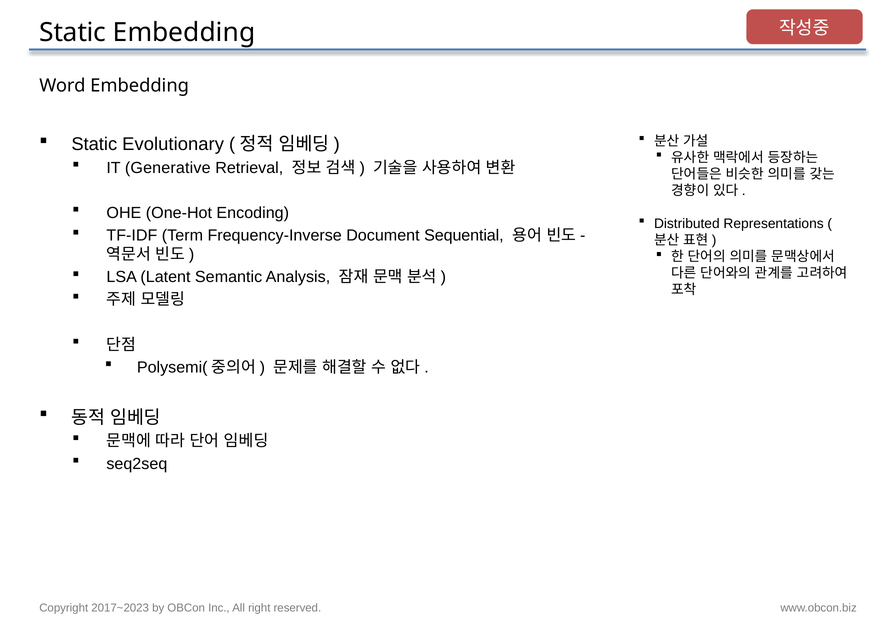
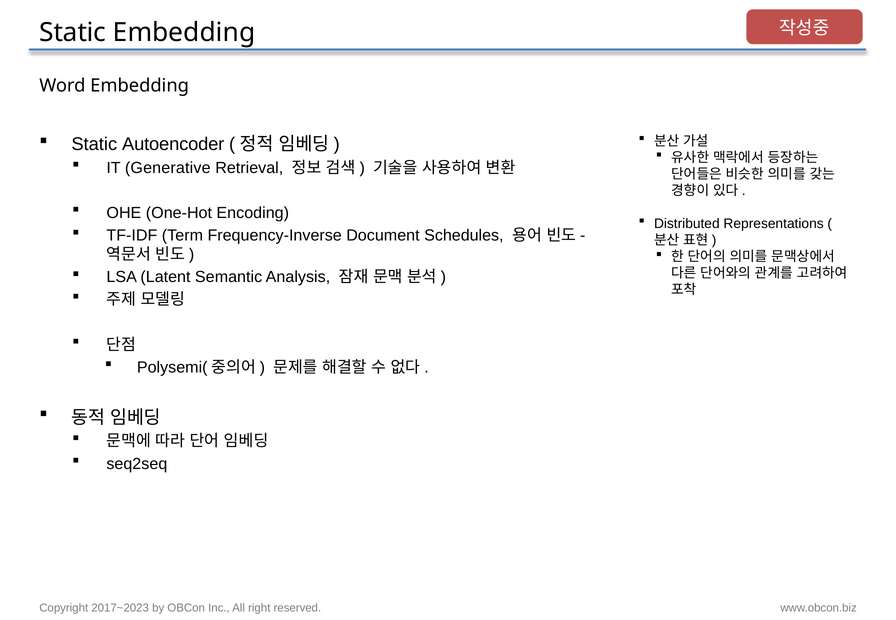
Evolutionary: Evolutionary -> Autoencoder
Sequential: Sequential -> Schedules
